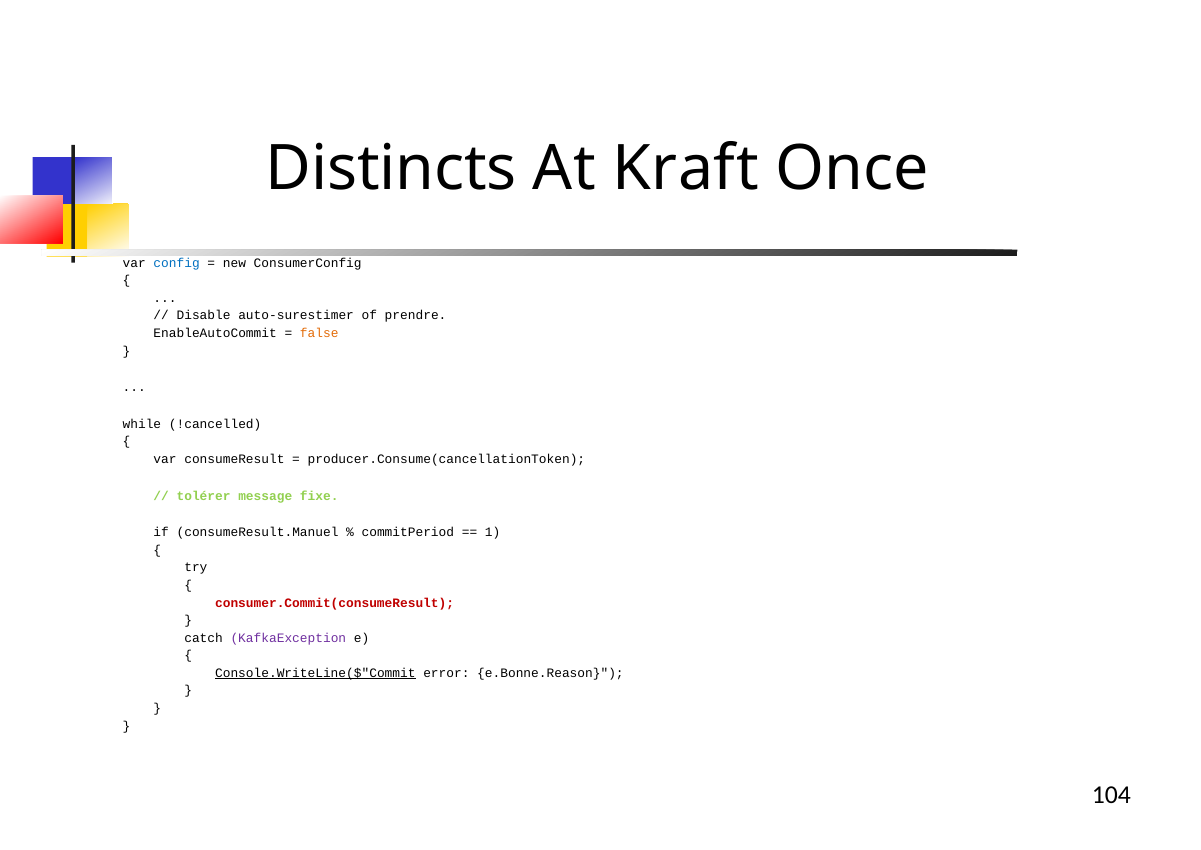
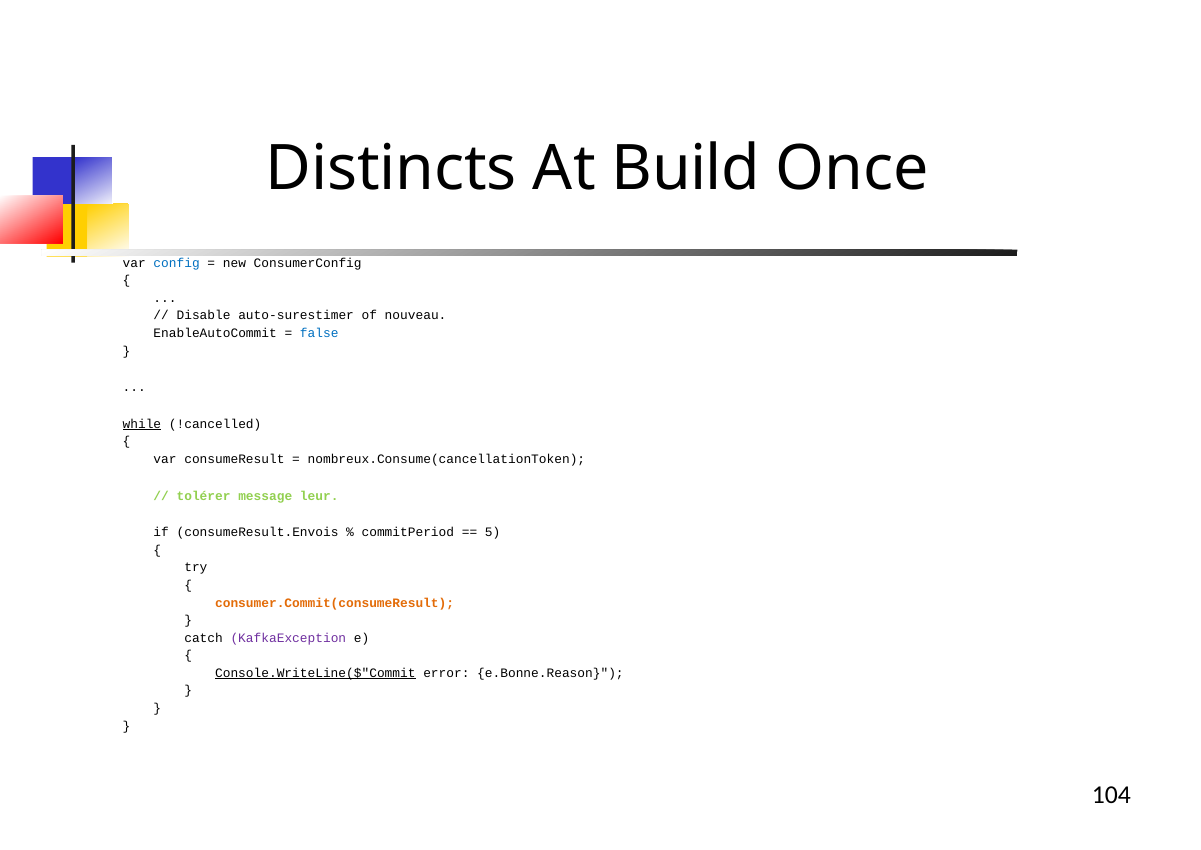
Kraft: Kraft -> Build
prendre: prendre -> nouveau
false colour: orange -> blue
while underline: none -> present
producer.Consume(cancellationToken: producer.Consume(cancellationToken -> nombreux.Consume(cancellationToken
fixe: fixe -> leur
consumeResult.Manuel: consumeResult.Manuel -> consumeResult.Envois
1: 1 -> 5
consumer.Commit(consumeResult colour: red -> orange
